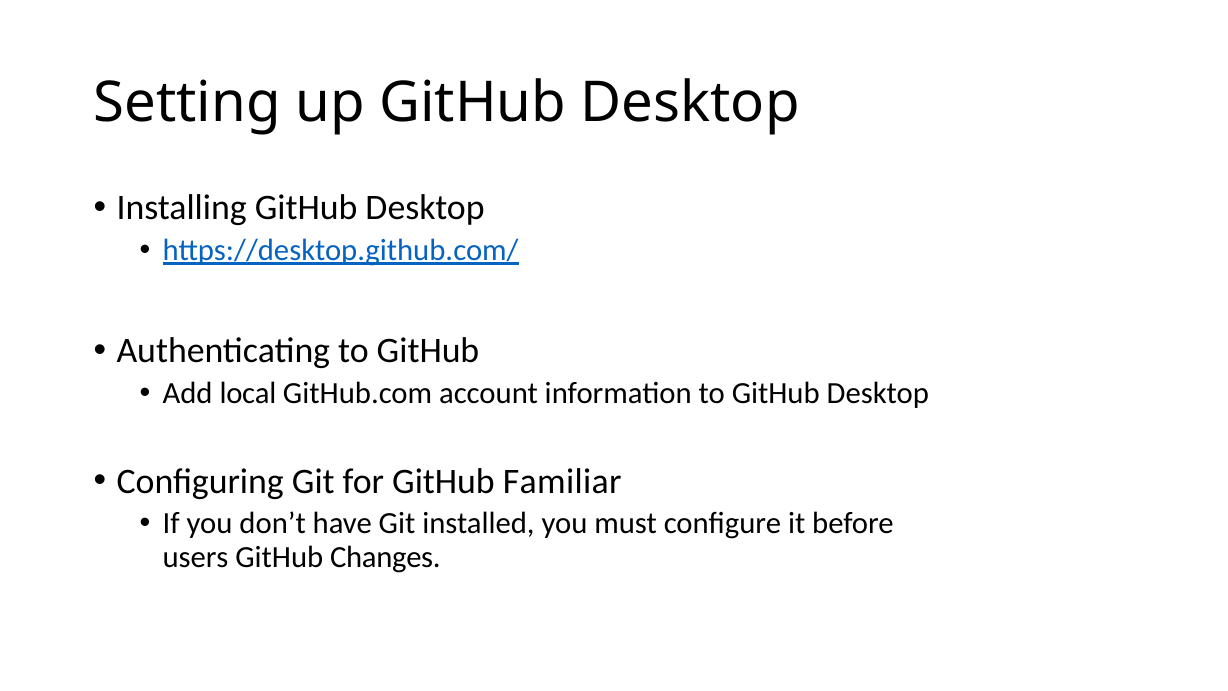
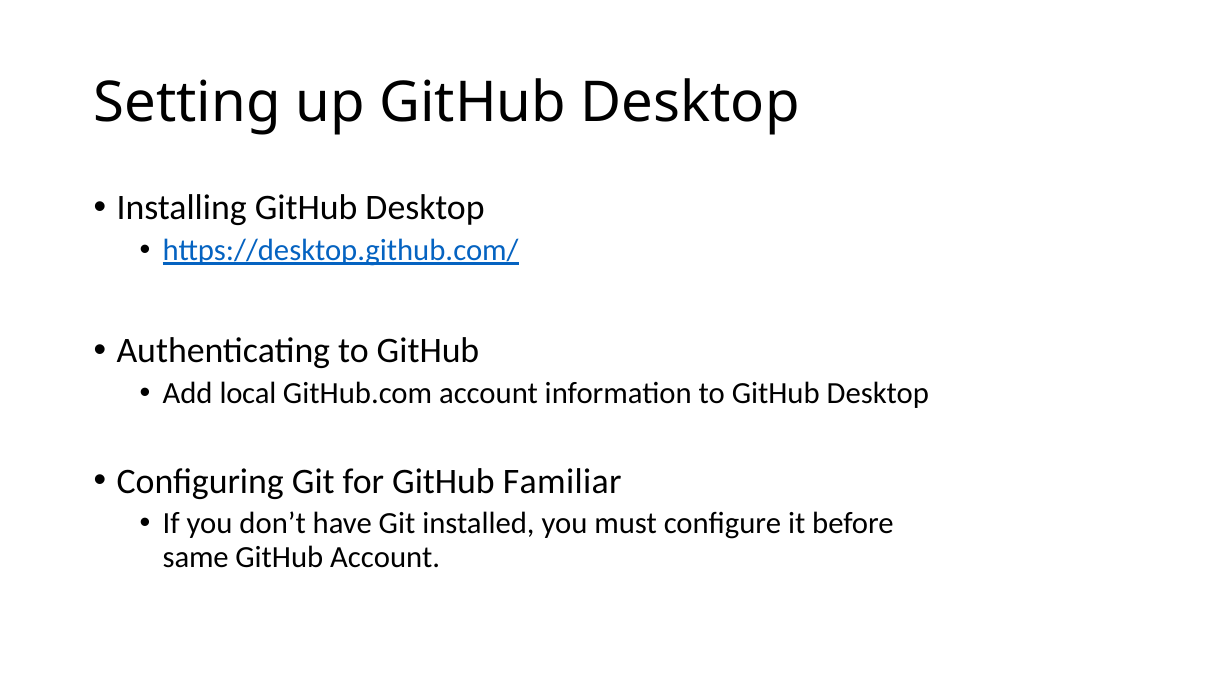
users: users -> same
GitHub Changes: Changes -> Account
